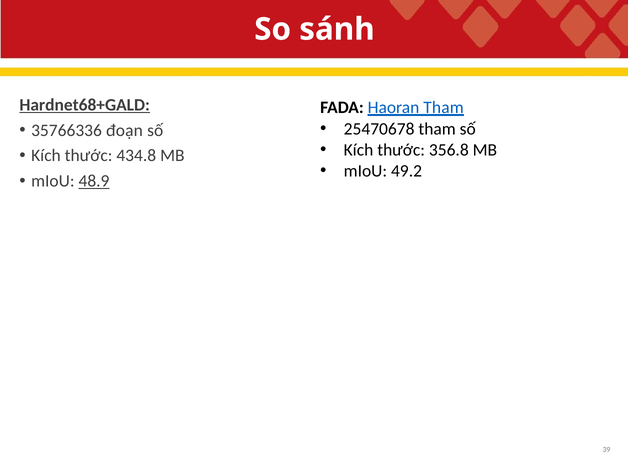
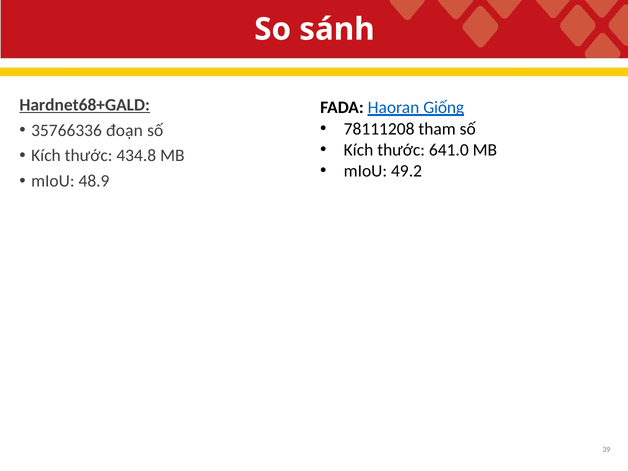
Haoran Tham: Tham -> Giống
25470678: 25470678 -> 78111208
356.8: 356.8 -> 641.0
48.9 underline: present -> none
